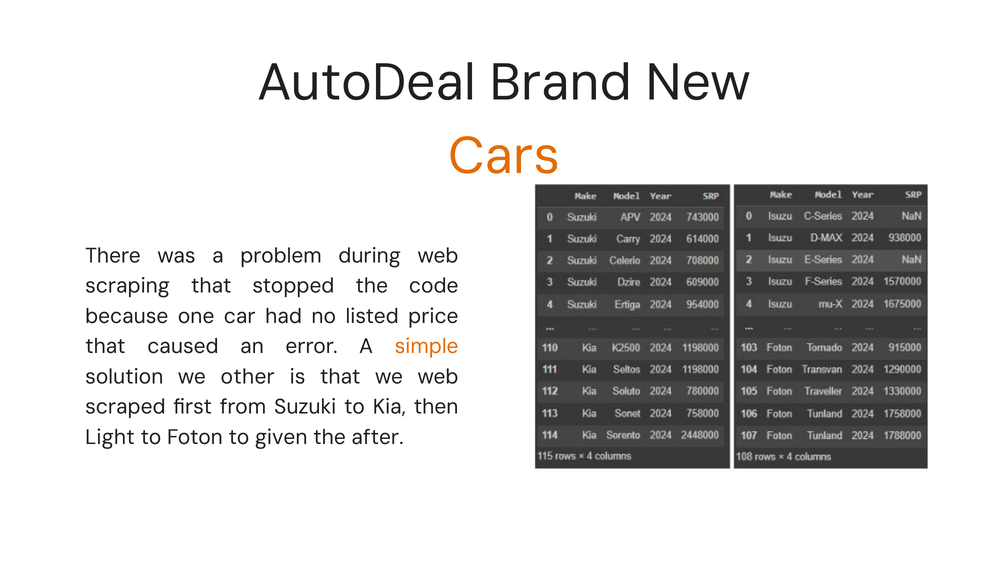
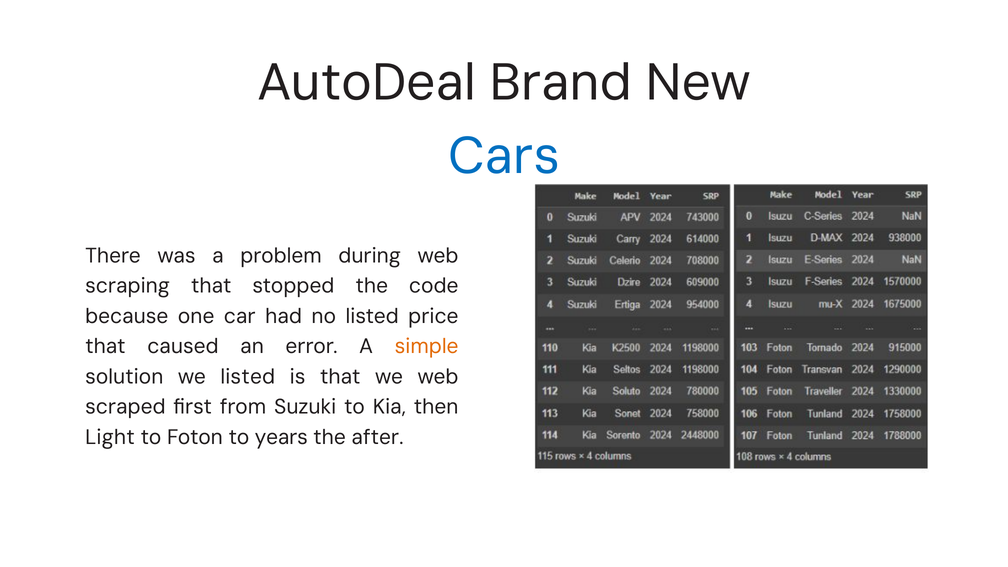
Cars colour: orange -> blue
we other: other -> listed
given: given -> years
